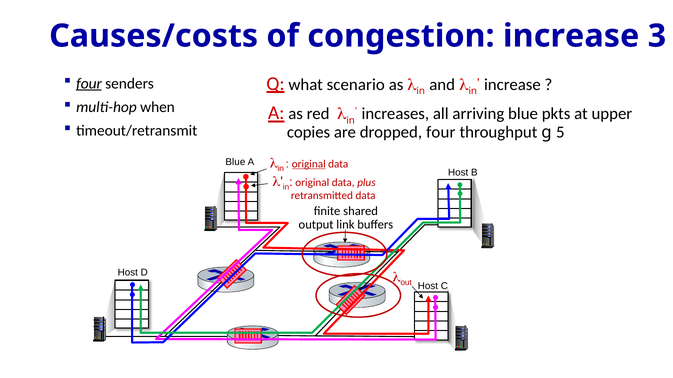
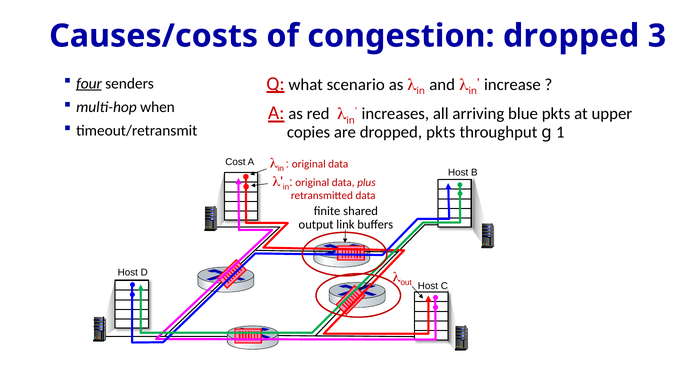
congestion increase: increase -> dropped
dropped four: four -> pkts
5: 5 -> 1
Blue at (235, 162): Blue -> Cost
original at (309, 164) underline: present -> none
